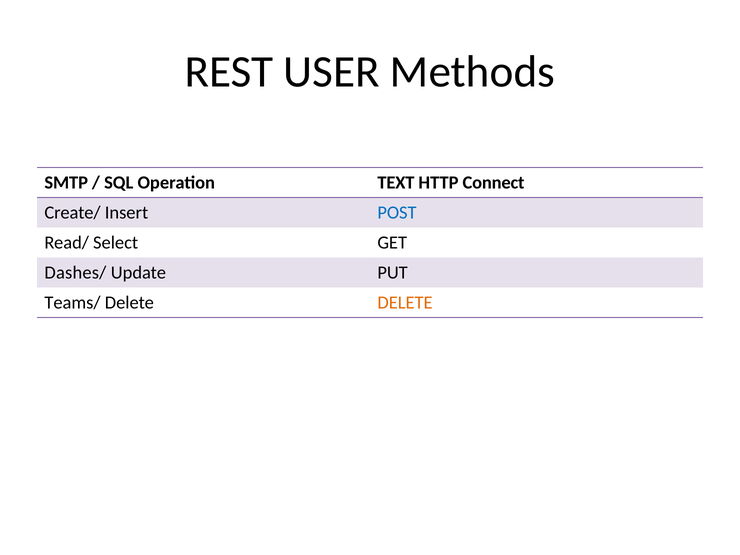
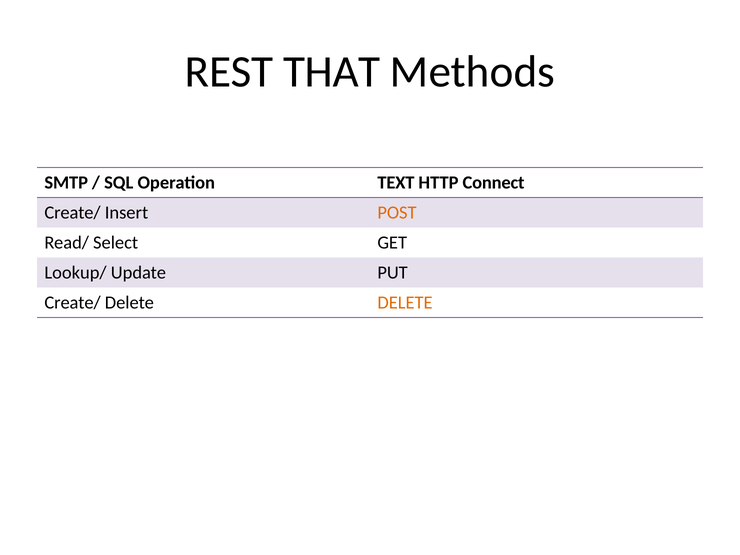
USER: USER -> THAT
POST colour: blue -> orange
Dashes/: Dashes/ -> Lookup/
Teams/ at (73, 303): Teams/ -> Create/
